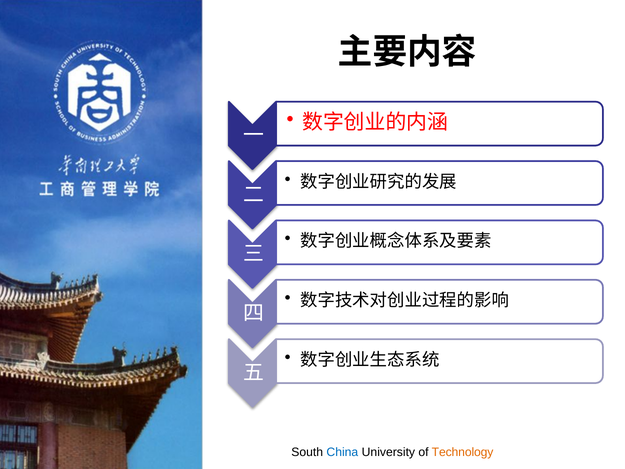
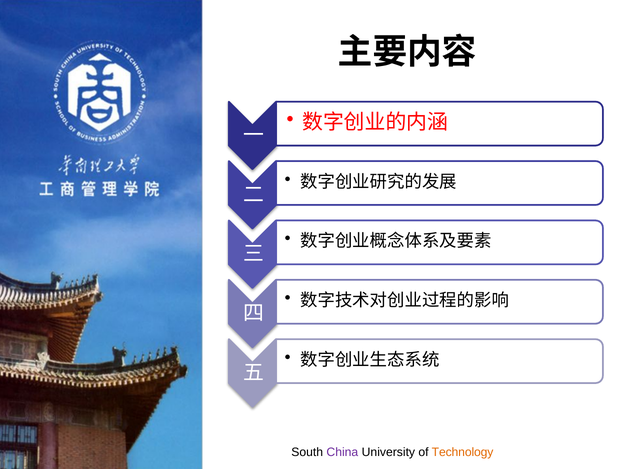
China colour: blue -> purple
